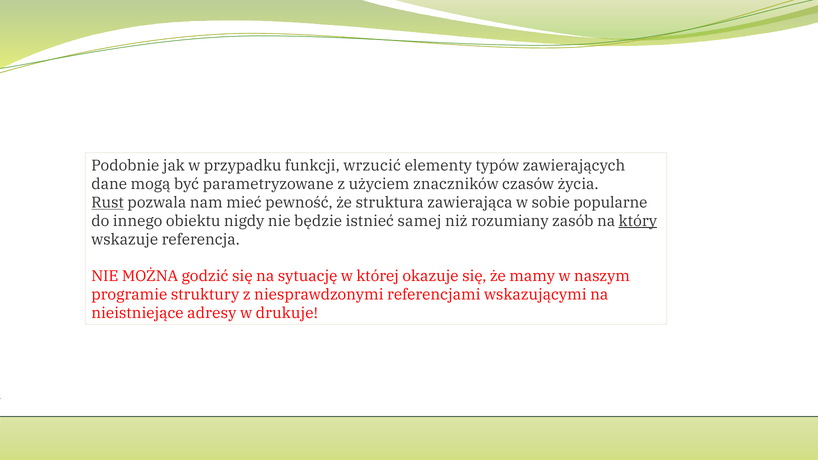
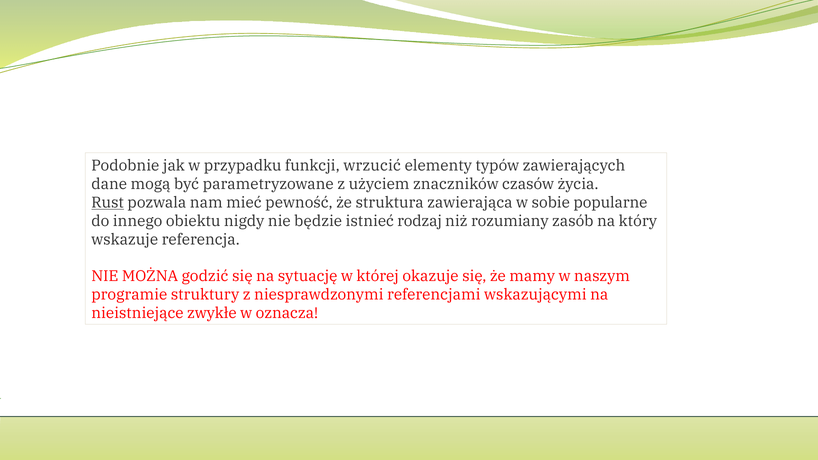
samej: samej -> rodzaj
który underline: present -> none
adresy: adresy -> zwykłe
drukuje: drukuje -> oznacza
